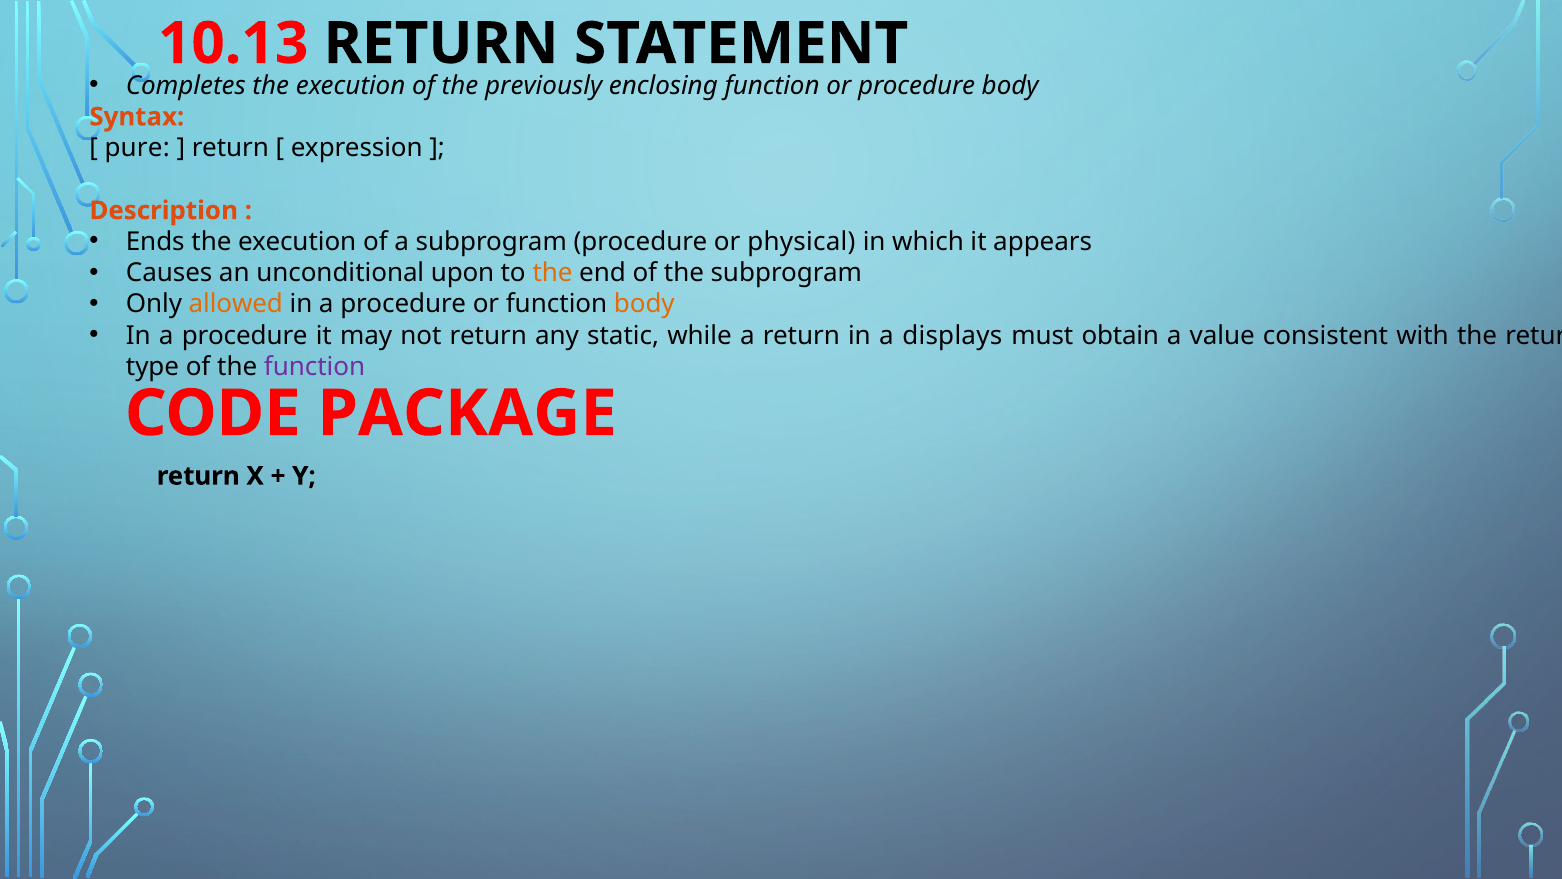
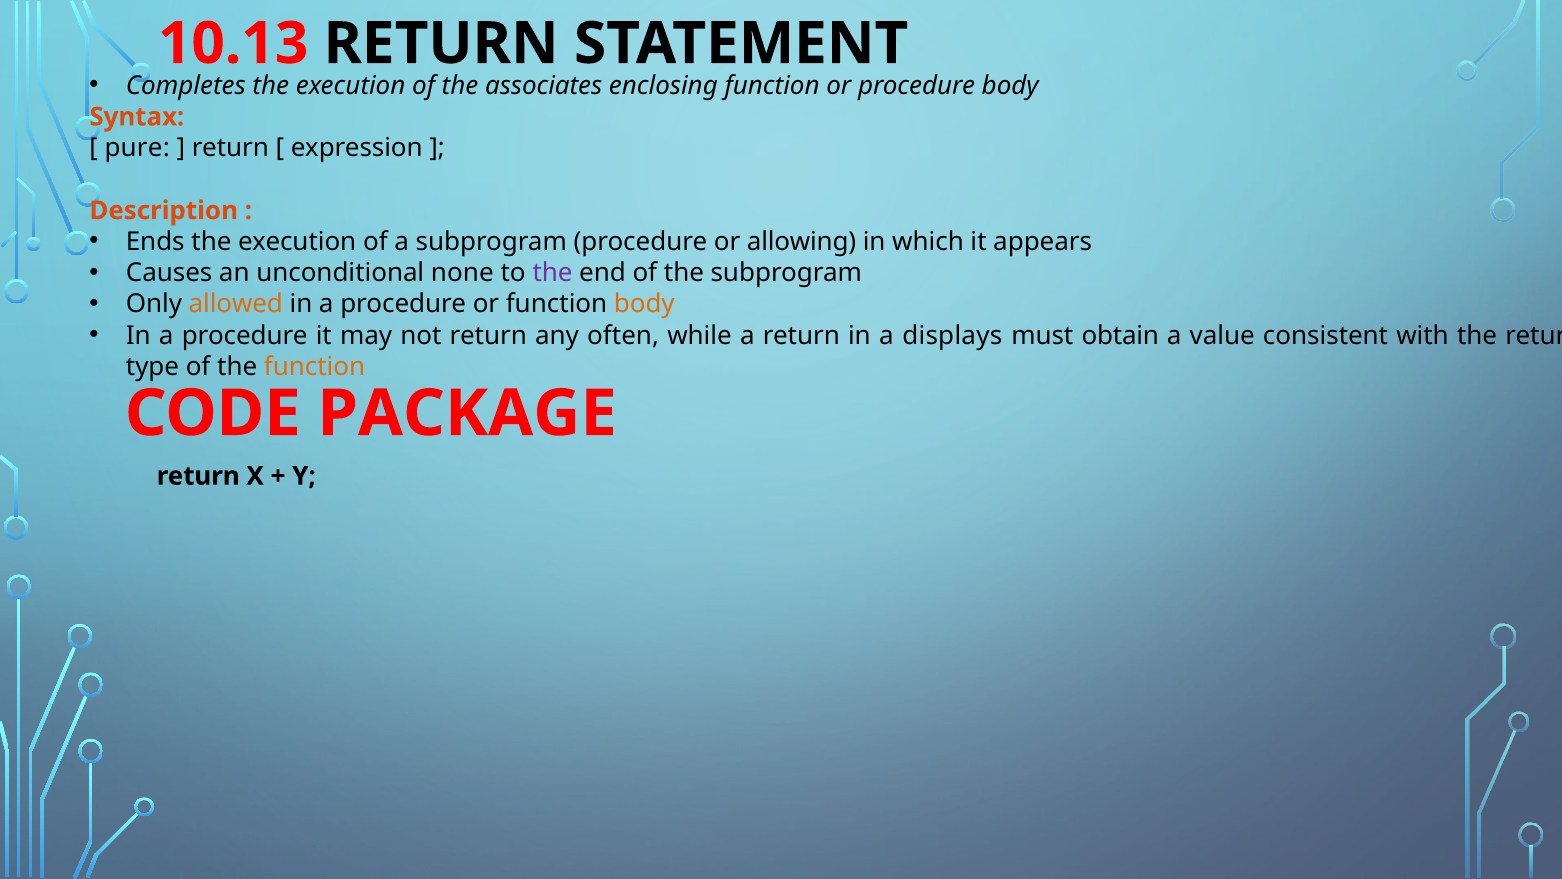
previously: previously -> associates
physical: physical -> allowing
upon: upon -> none
the at (553, 273) colour: orange -> purple
static: static -> often
function at (315, 367) colour: purple -> orange
